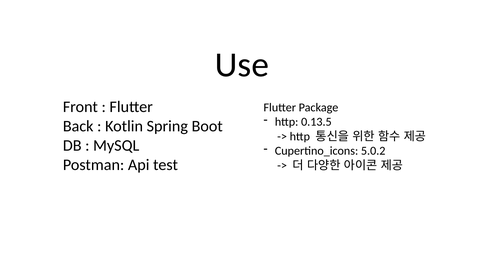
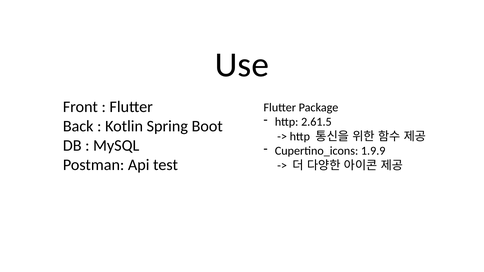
0.13.5: 0.13.5 -> 2.61.5
5.0.2: 5.0.2 -> 1.9.9
